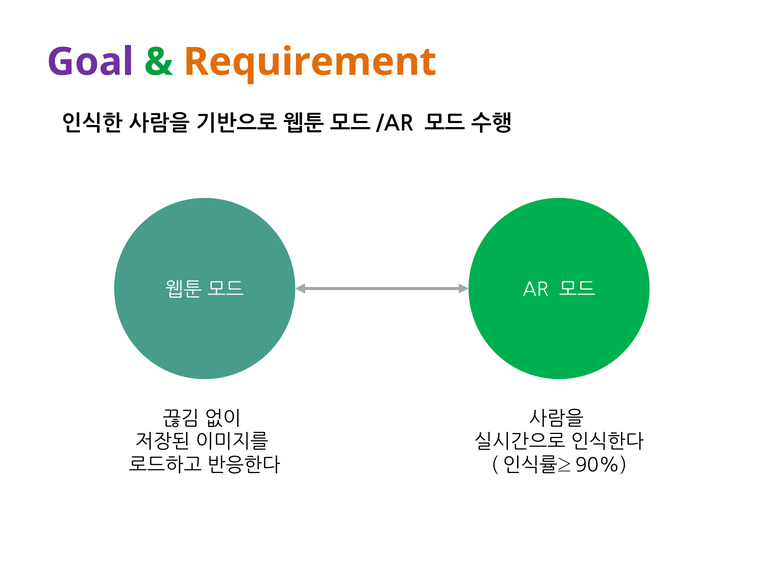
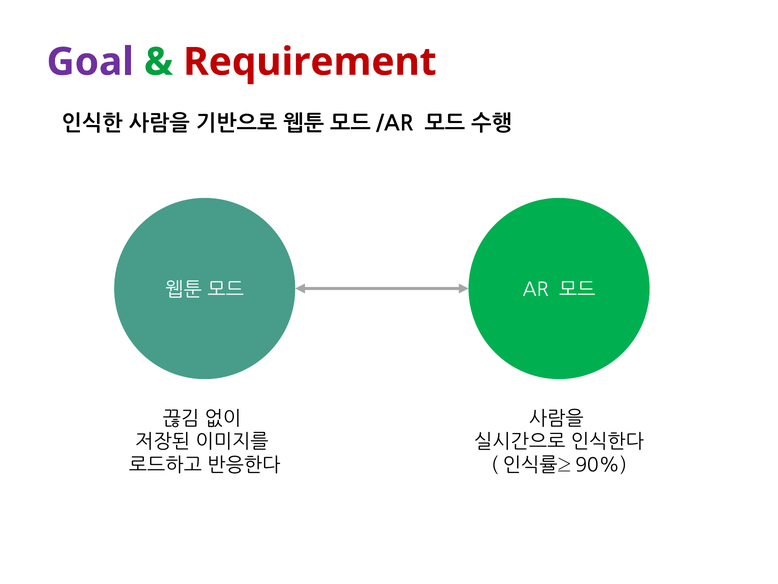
Requirement colour: orange -> red
